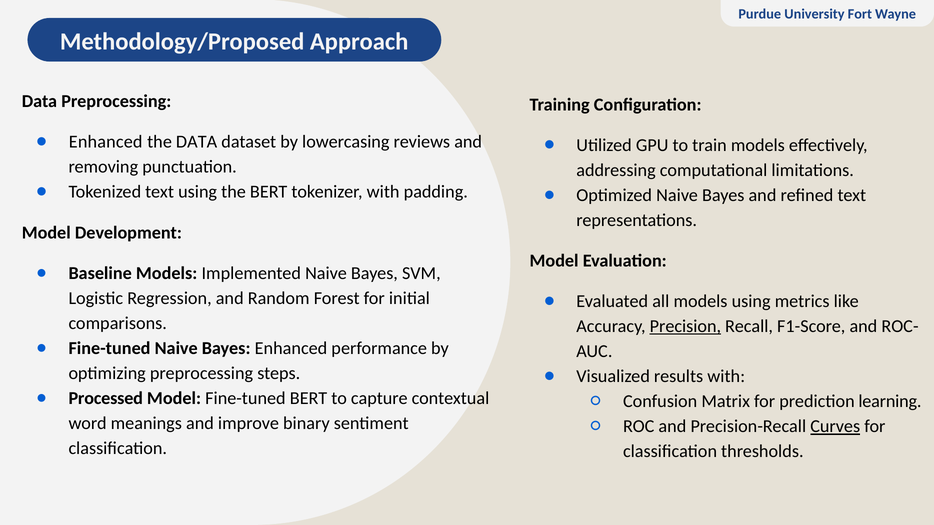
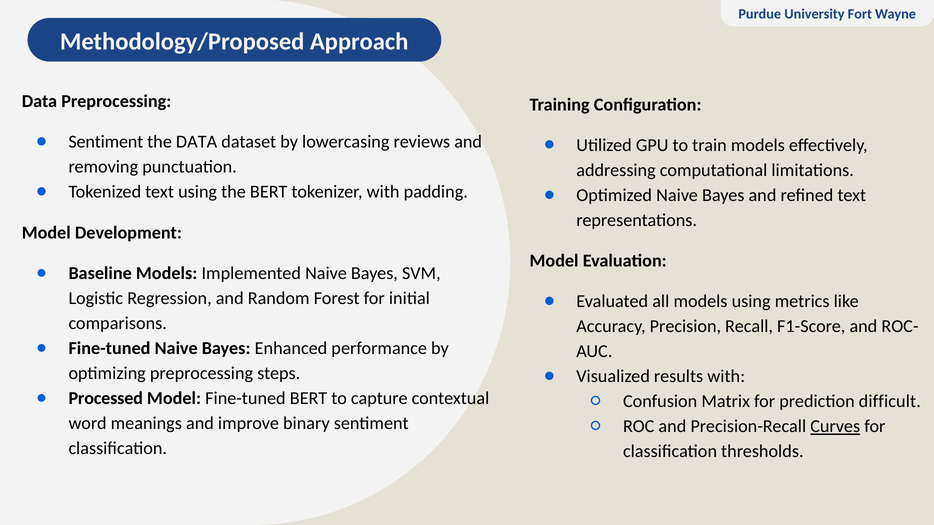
Enhanced at (106, 142): Enhanced -> Sentiment
Precision underline: present -> none
learning: learning -> difficult
